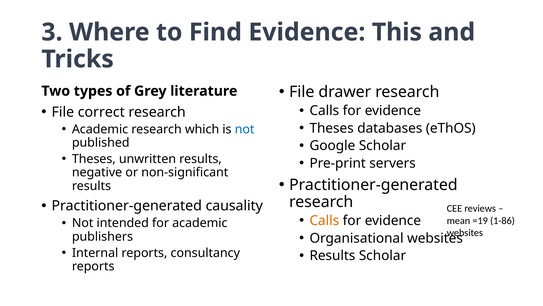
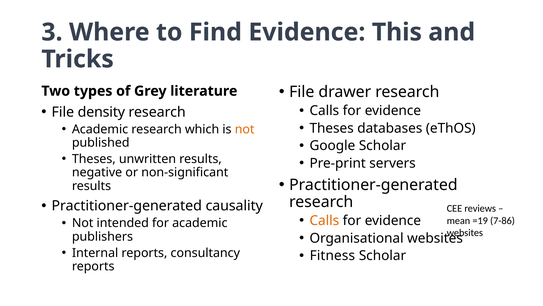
correct: correct -> density
not at (245, 129) colour: blue -> orange
1-86: 1-86 -> 7-86
Results at (332, 255): Results -> Fitness
